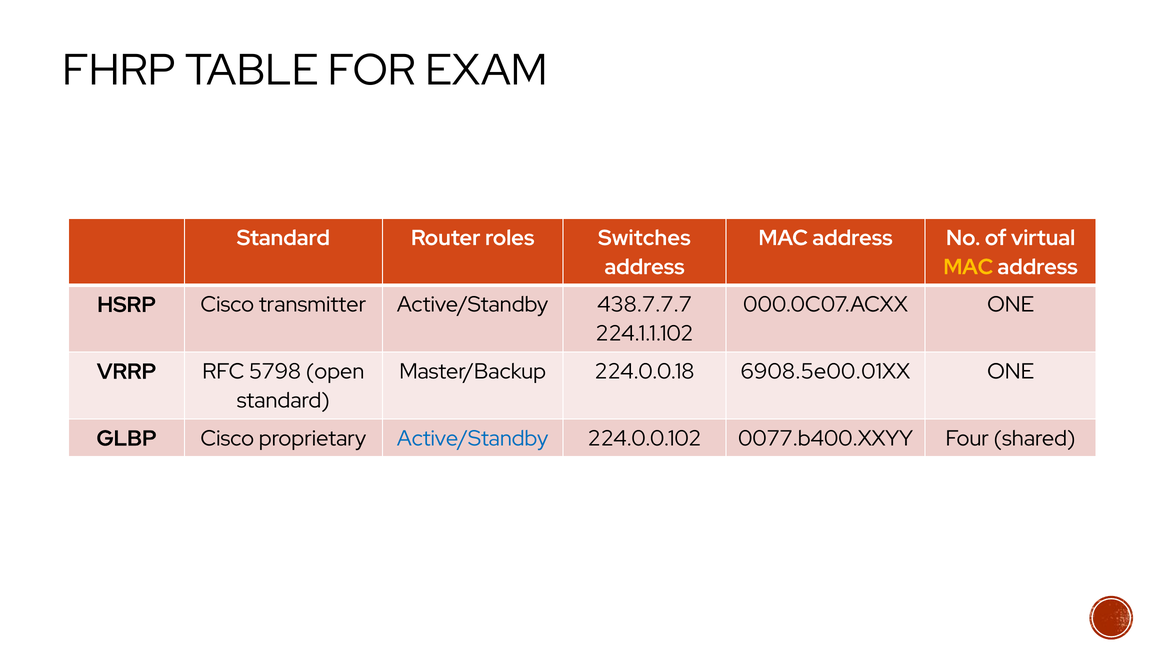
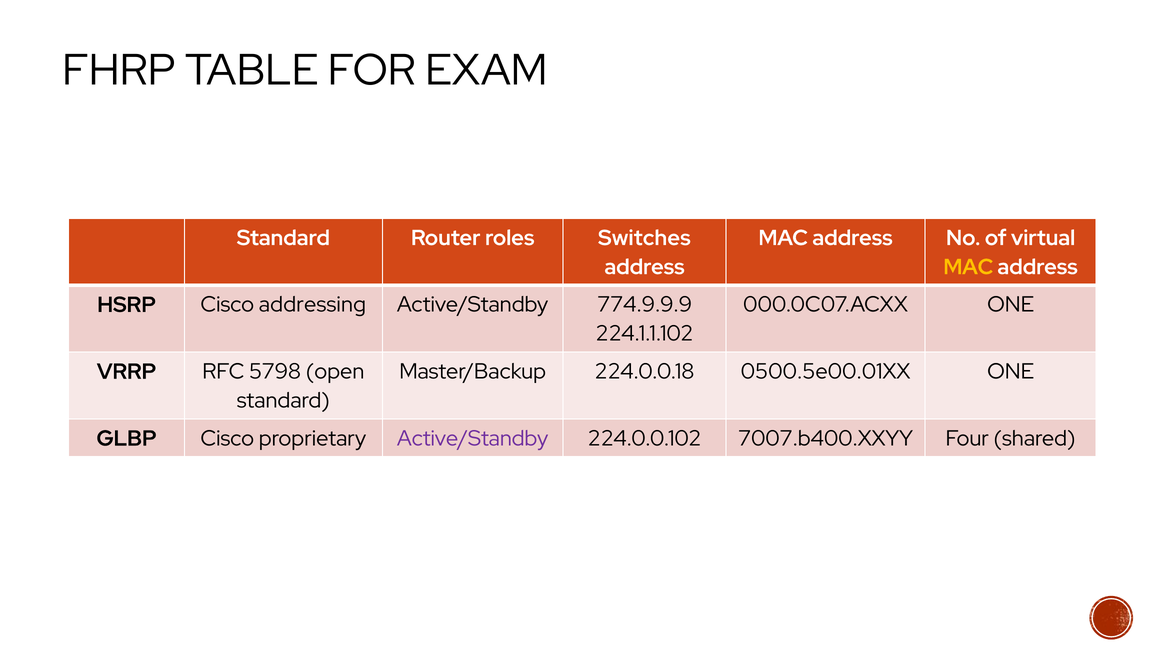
transmitter: transmitter -> addressing
438.7.7.7: 438.7.7.7 -> 774.9.9.9
6908.5e00.01XX: 6908.5e00.01XX -> 0500.5e00.01XX
Active/Standby at (473, 438) colour: blue -> purple
0077.b400.XXYY: 0077.b400.XXYY -> 7007.b400.XXYY
